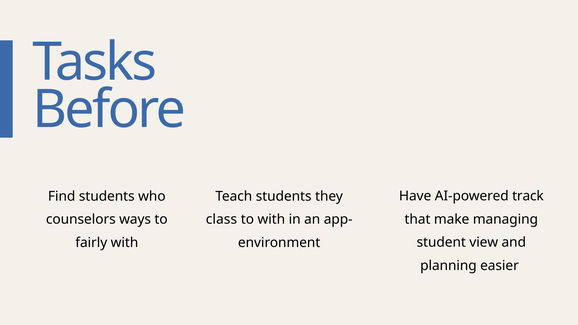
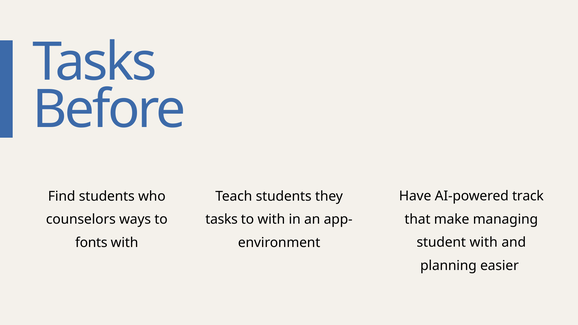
class at (221, 219): class -> tasks
student view: view -> with
fairly: fairly -> fonts
